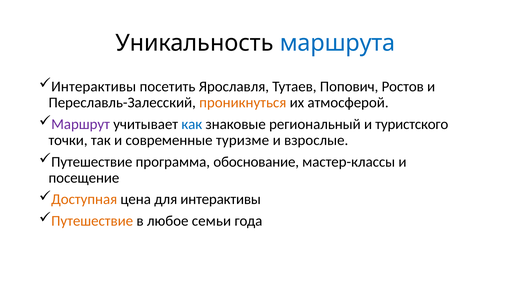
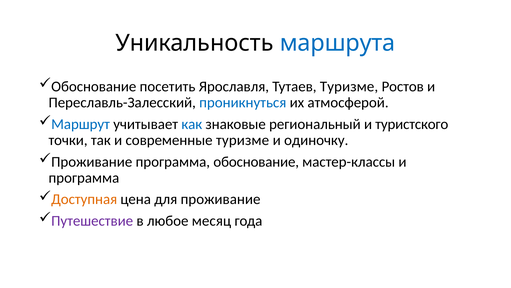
Интерактивы at (94, 86): Интерактивы -> Обоснование
Тутаев Попович: Попович -> Туризме
проникнуться colour: orange -> blue
Маршрут colour: purple -> blue
взрослые: взрослые -> одиночку
Путешествие at (92, 161): Путешествие -> Проживание
посещение at (84, 178): посещение -> программа
для интерактивы: интерактивы -> проживание
Путешествие at (92, 220) colour: orange -> purple
семьи: семьи -> месяц
